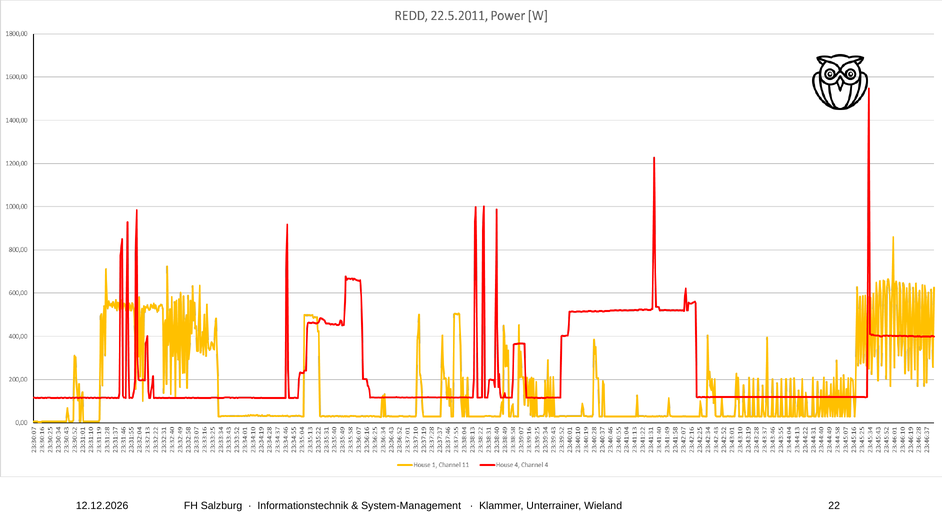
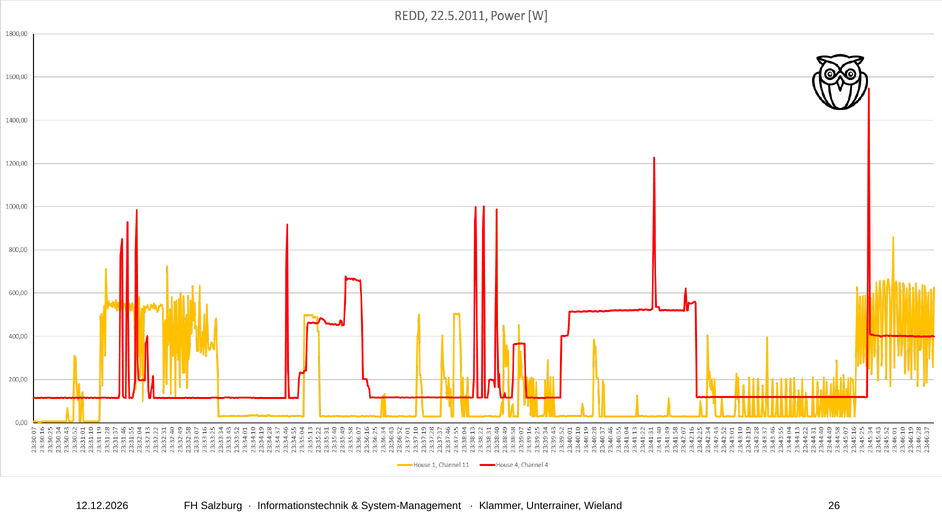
22: 22 -> 26
